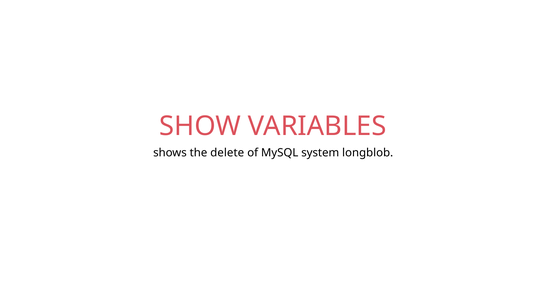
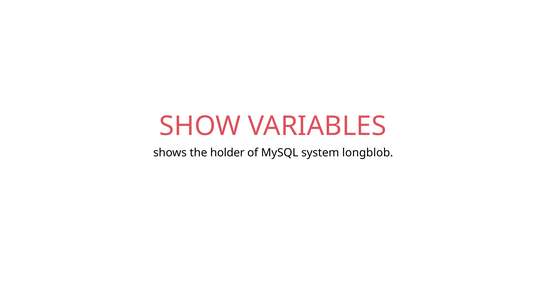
delete: delete -> holder
